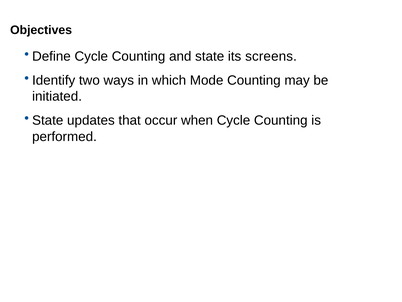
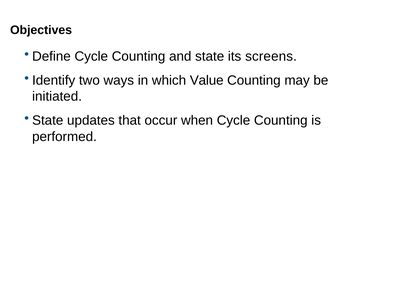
Mode: Mode -> Value
